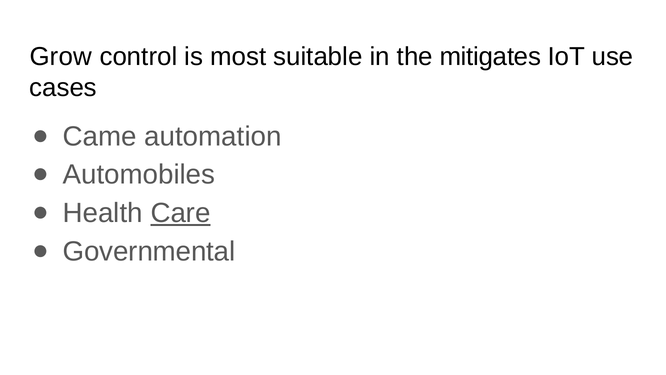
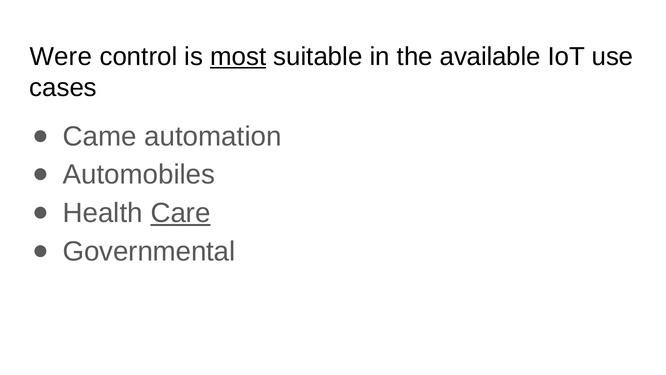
Grow: Grow -> Were
most underline: none -> present
mitigates: mitigates -> available
